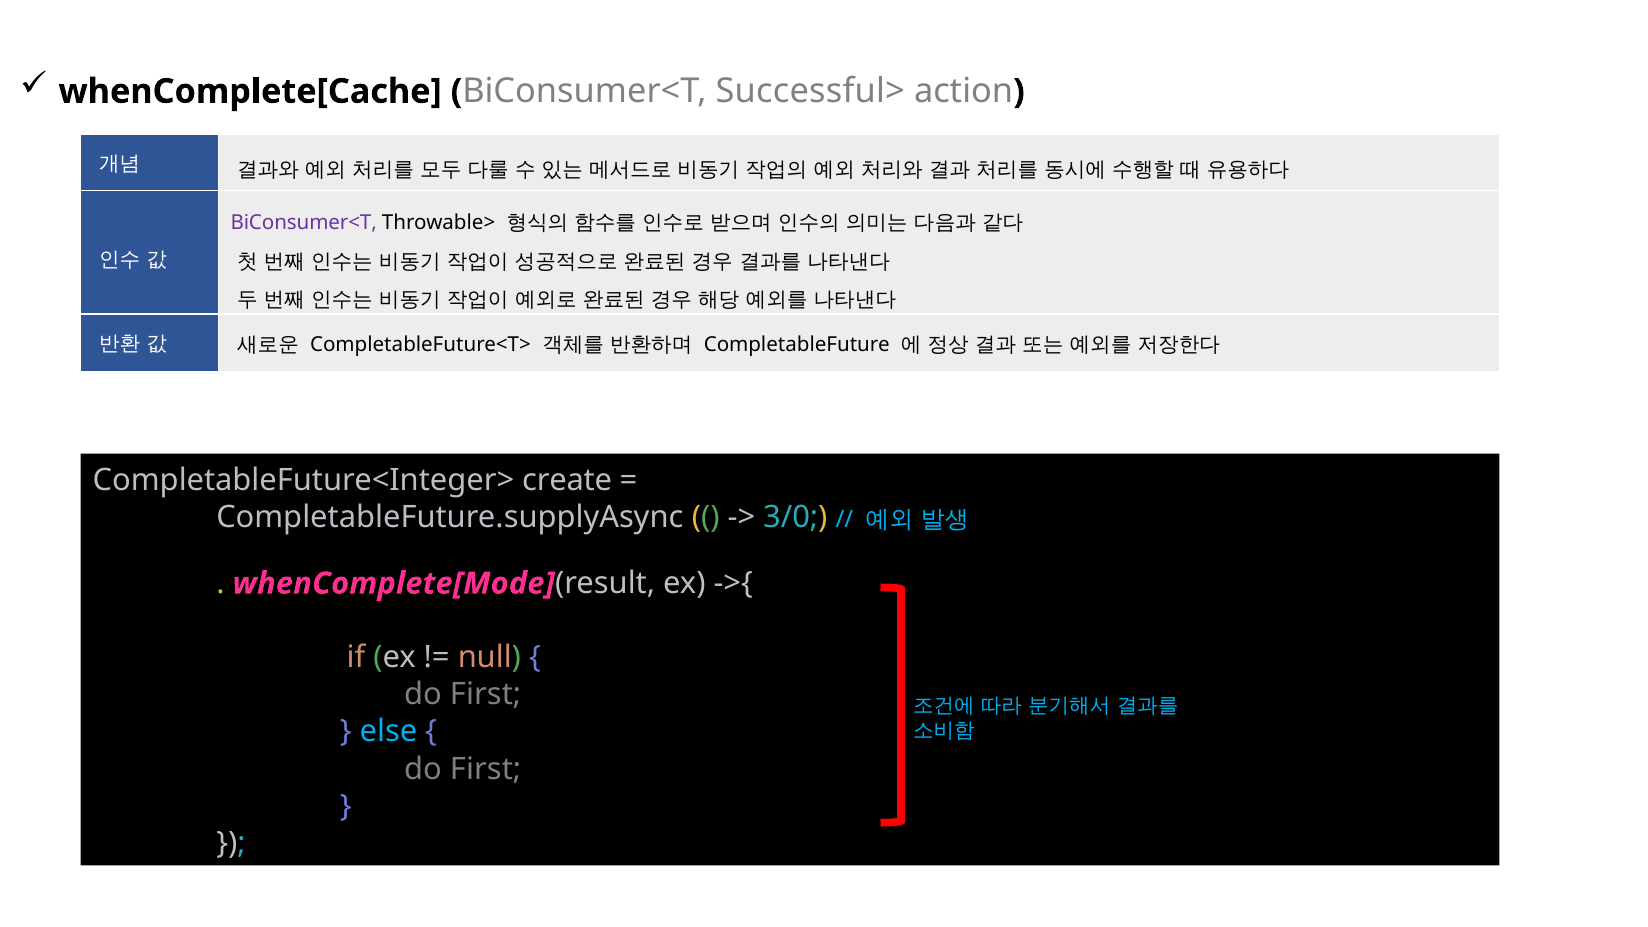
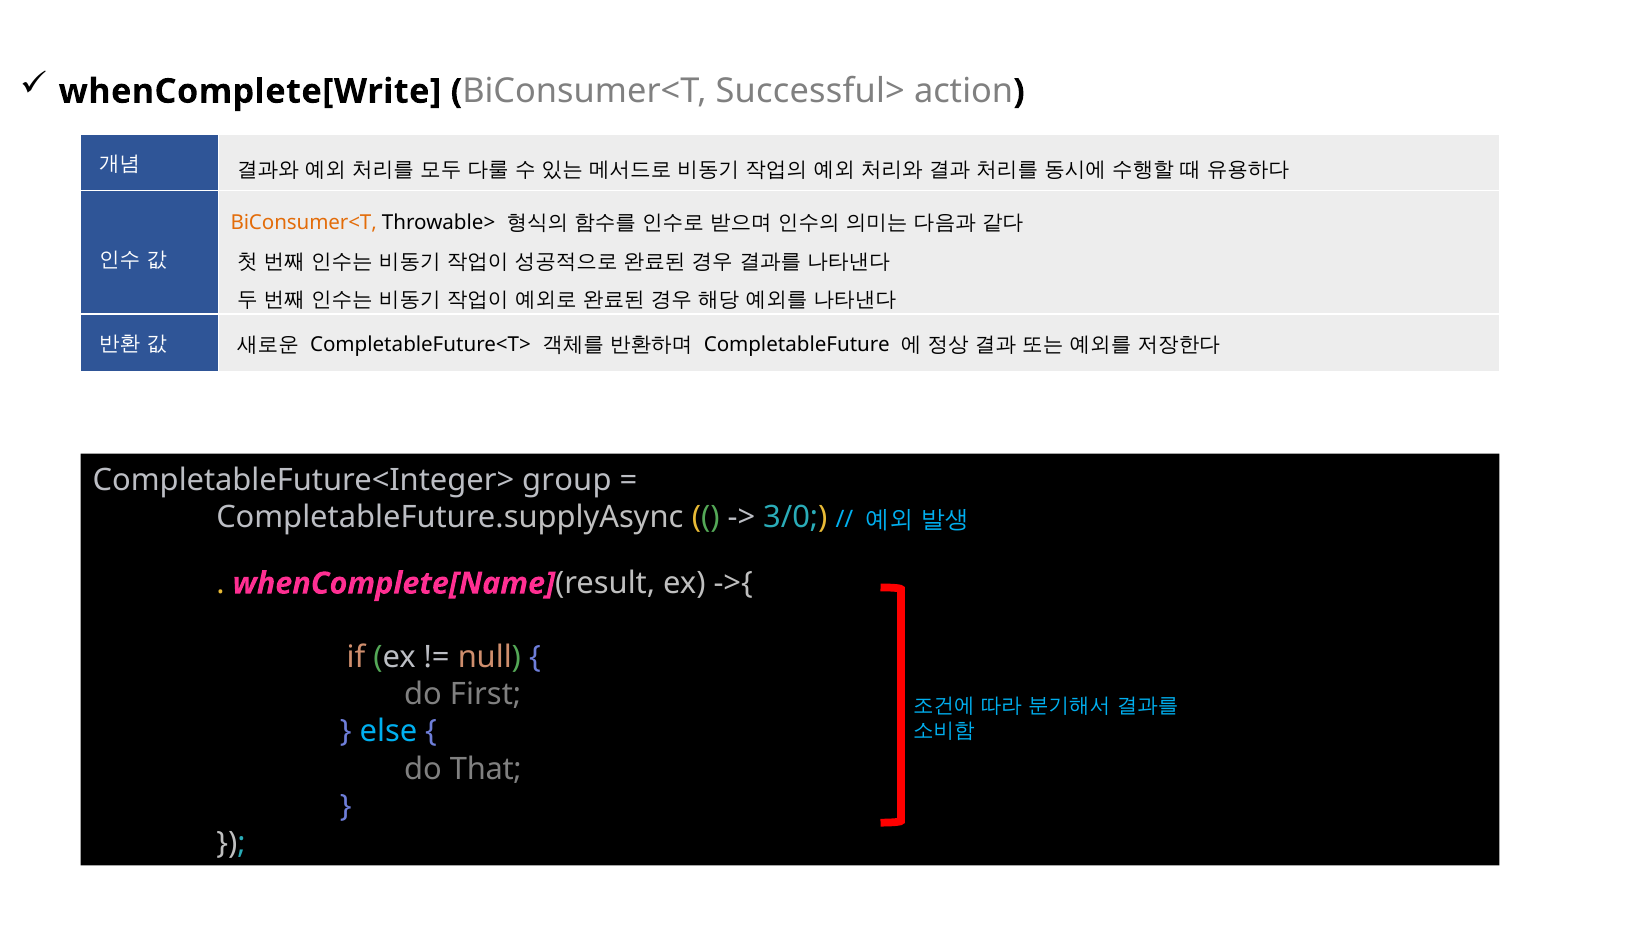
whenComplete[Cache: whenComplete[Cache -> whenComplete[Write
BiConsumer<T at (304, 222) colour: purple -> orange
create: create -> group
whenComplete[Mode: whenComplete[Mode -> whenComplete[Name
First at (486, 769): First -> That
